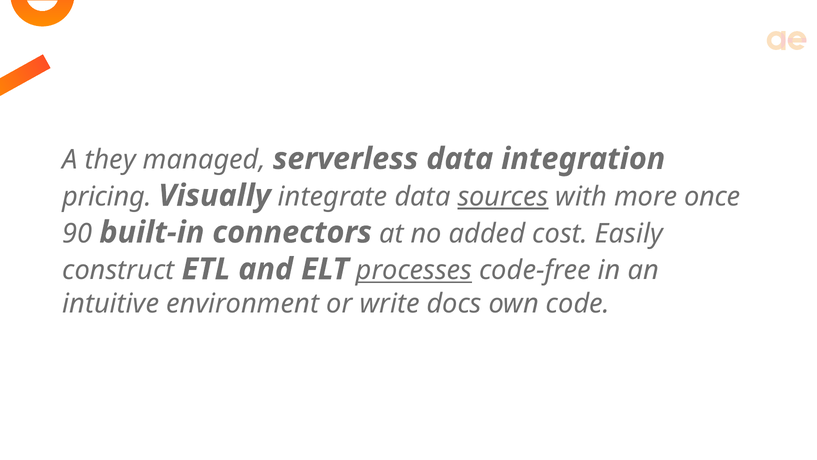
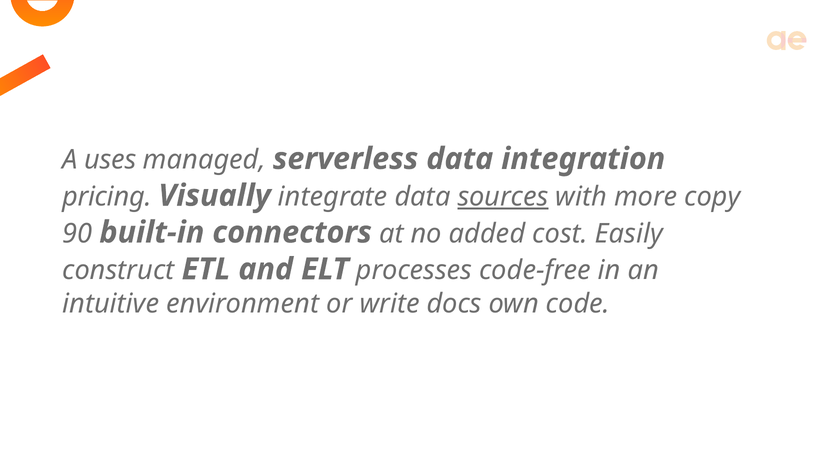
they: they -> uses
once: once -> copy
processes underline: present -> none
